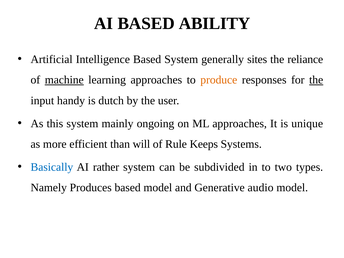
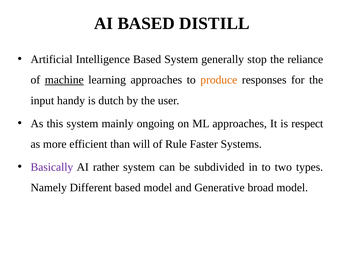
ABILITY: ABILITY -> DISTILL
sites: sites -> stop
the at (316, 80) underline: present -> none
unique: unique -> respect
Keeps: Keeps -> Faster
Basically colour: blue -> purple
Produces: Produces -> Different
audio: audio -> broad
